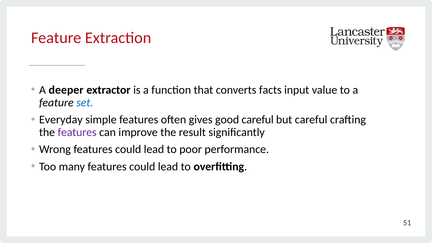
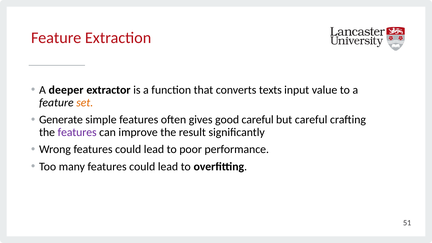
facts: facts -> texts
set colour: blue -> orange
Everyday: Everyday -> Generate
